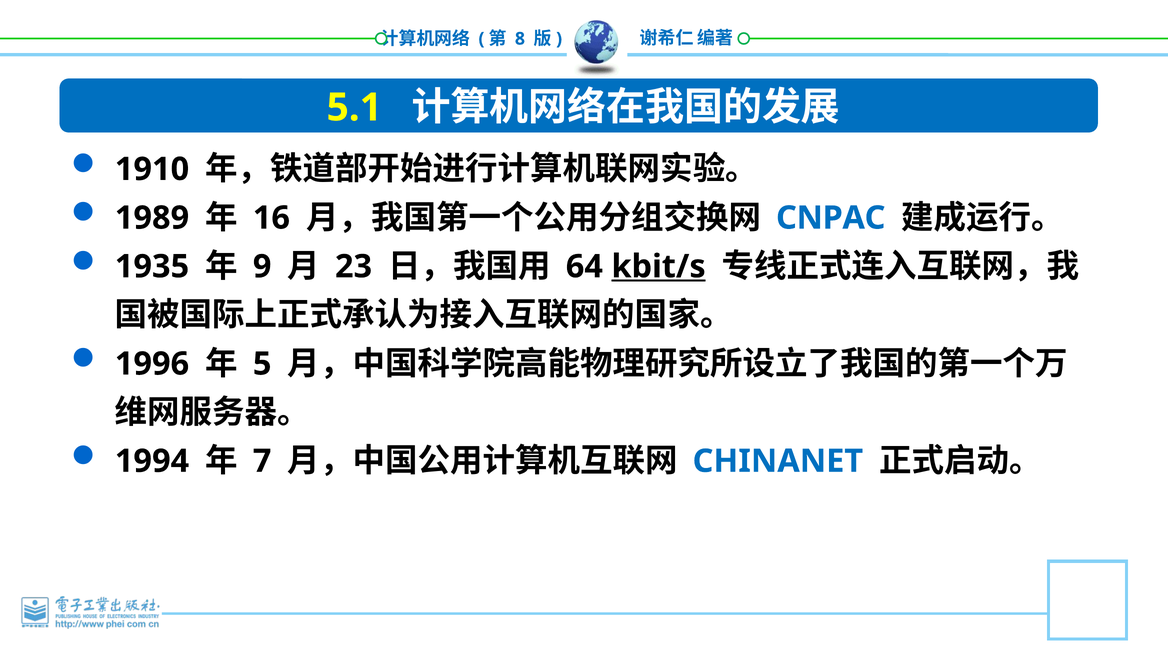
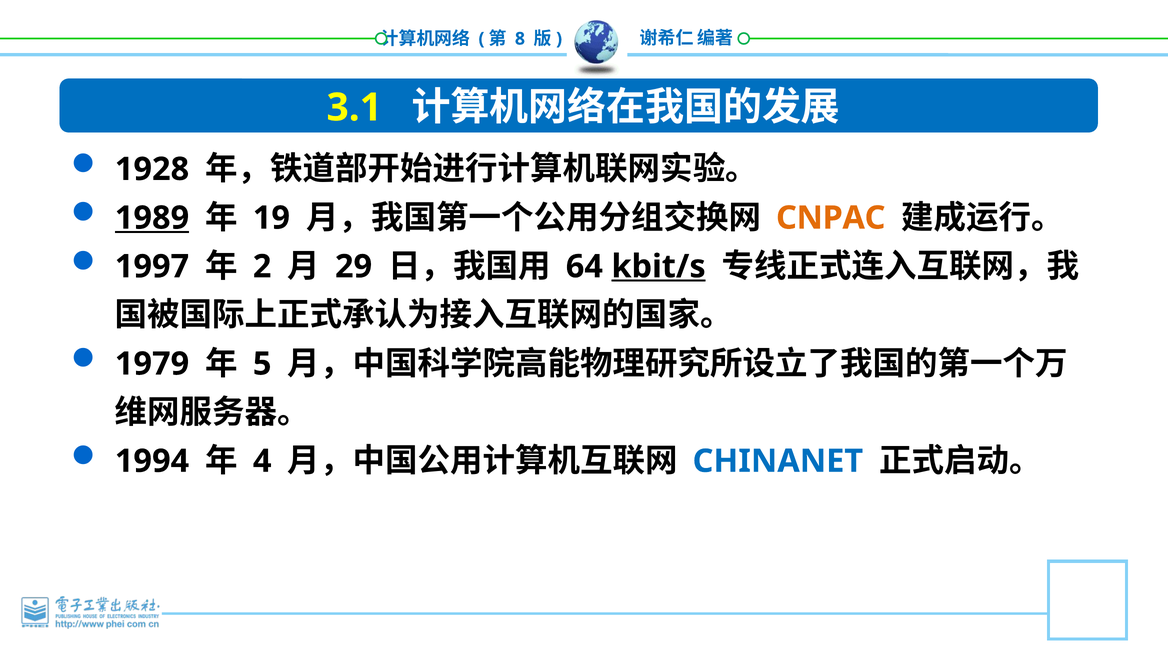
5.1: 5.1 -> 3.1
1910: 1910 -> 1928
1989 underline: none -> present
16: 16 -> 19
CNPAC colour: blue -> orange
1935: 1935 -> 1997
9: 9 -> 2
23: 23 -> 29
1996: 1996 -> 1979
7: 7 -> 4
